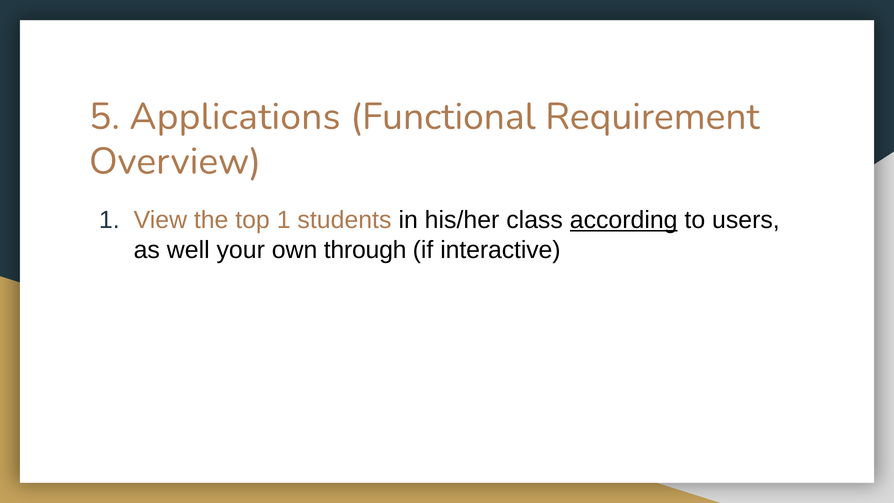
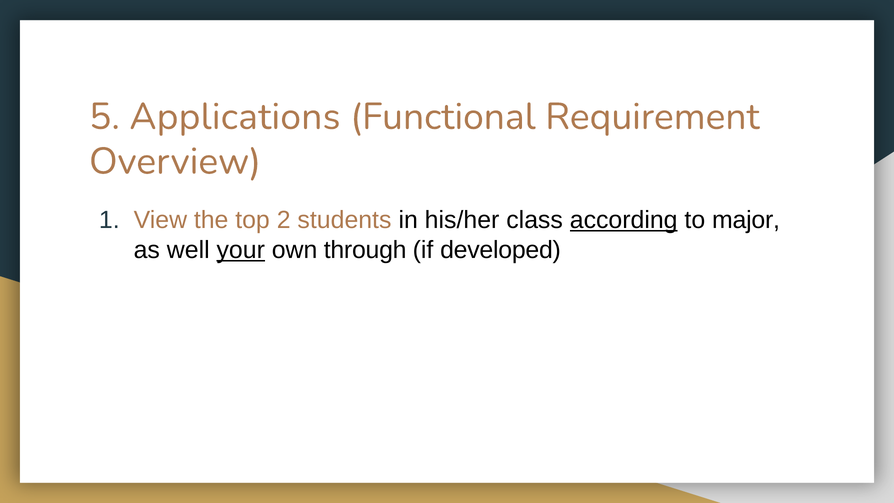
top 1: 1 -> 2
users: users -> major
your underline: none -> present
interactive: interactive -> developed
